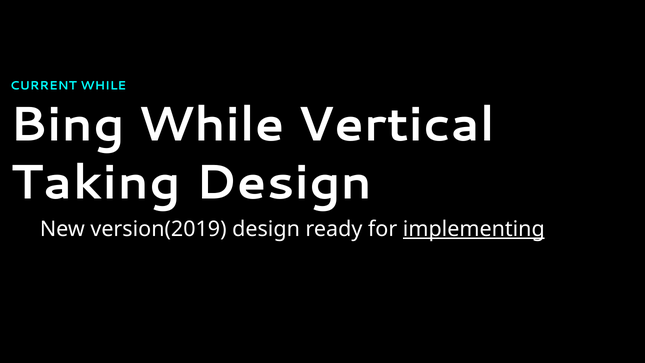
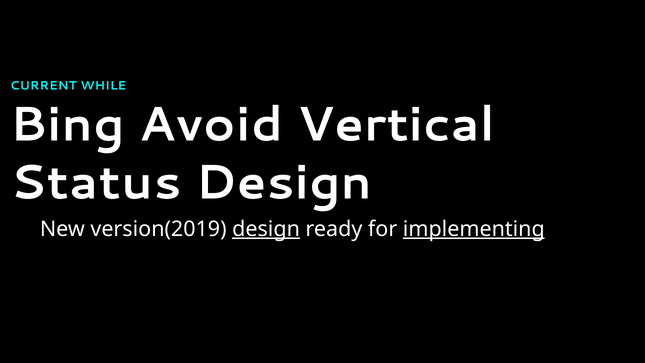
Bing While: While -> Avoid
Taking: Taking -> Status
design at (266, 229) underline: none -> present
